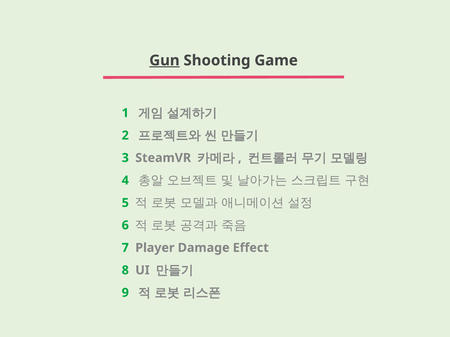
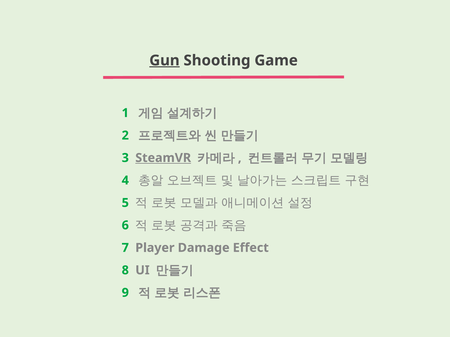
SteamVR underline: none -> present
